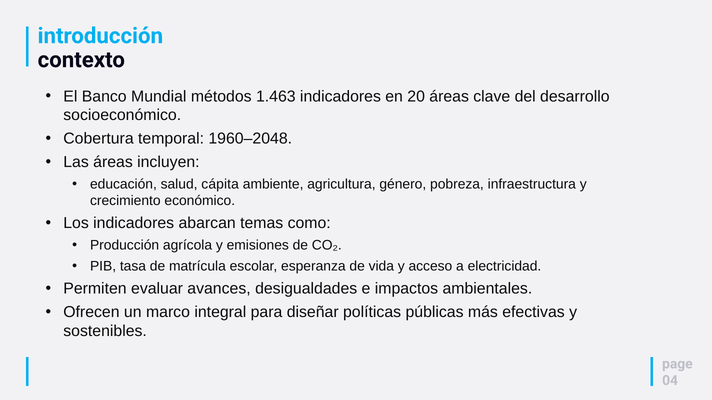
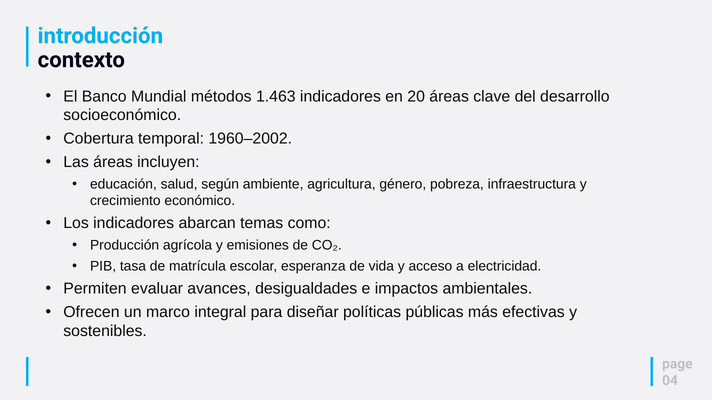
1960–2048: 1960–2048 -> 1960–2002
cápita: cápita -> según
